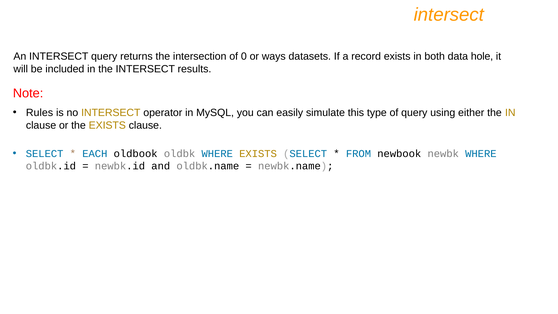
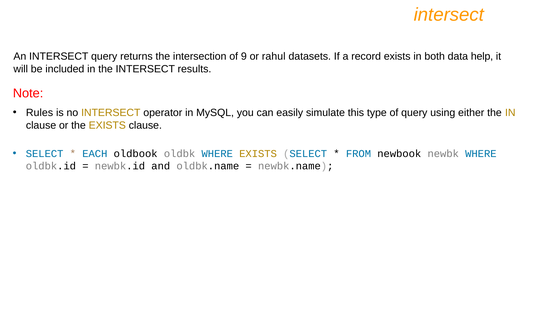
0: 0 -> 9
ways: ways -> rahul
hole: hole -> help
